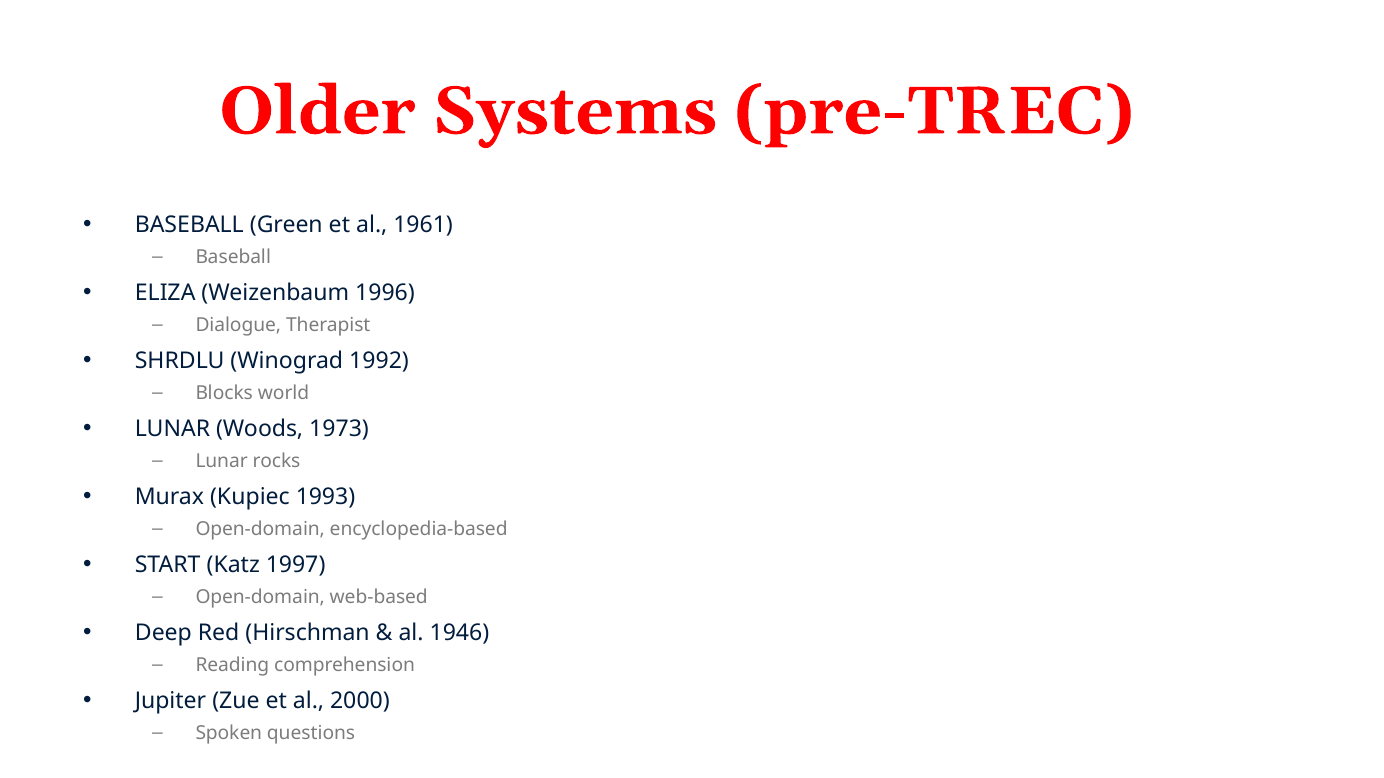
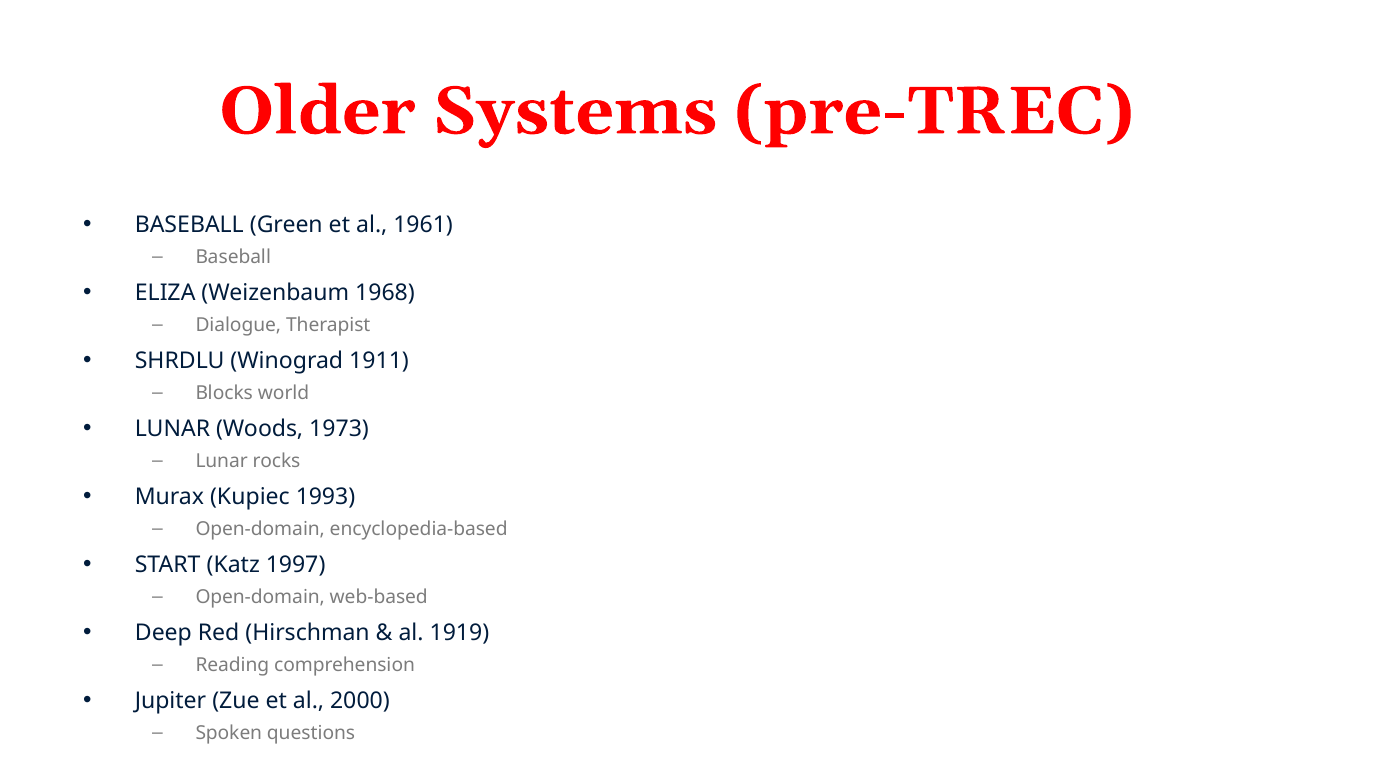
1996: 1996 -> 1968
1992: 1992 -> 1911
1946: 1946 -> 1919
